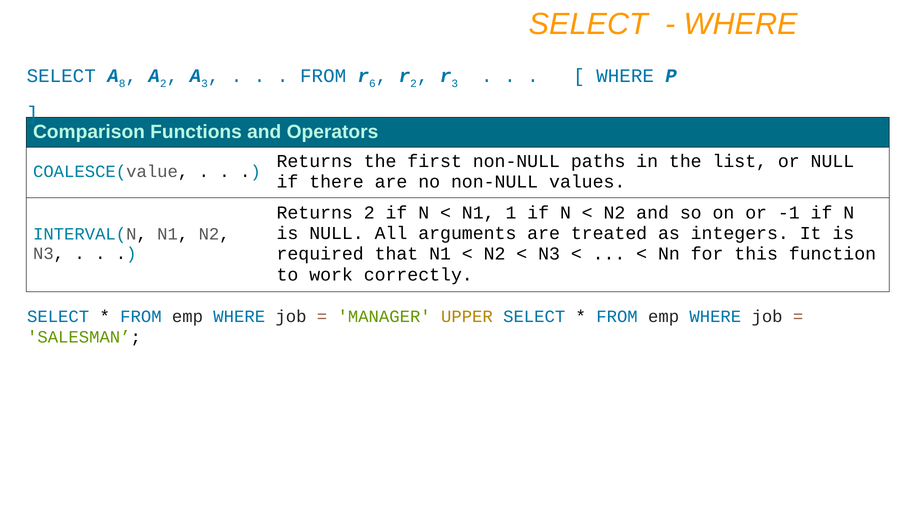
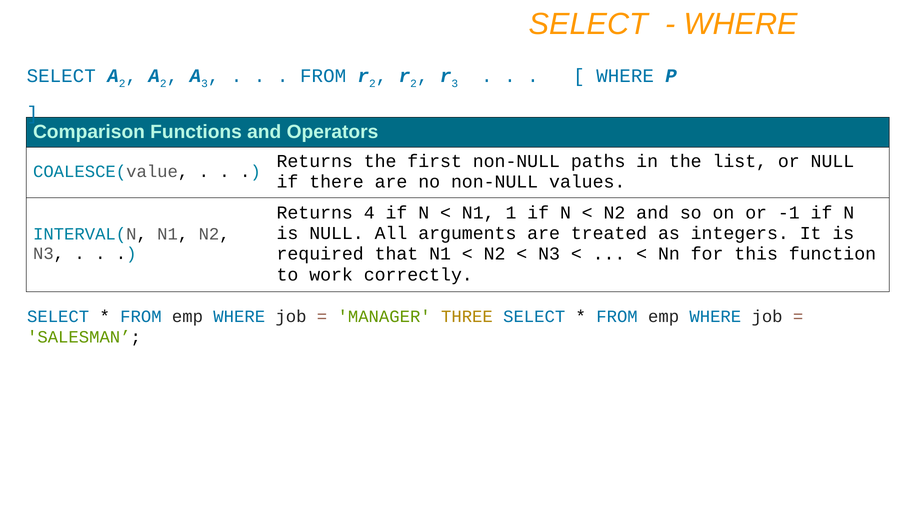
8 at (122, 83): 8 -> 2
6 at (372, 83): 6 -> 2
Returns 2: 2 -> 4
UPPER: UPPER -> THREE
